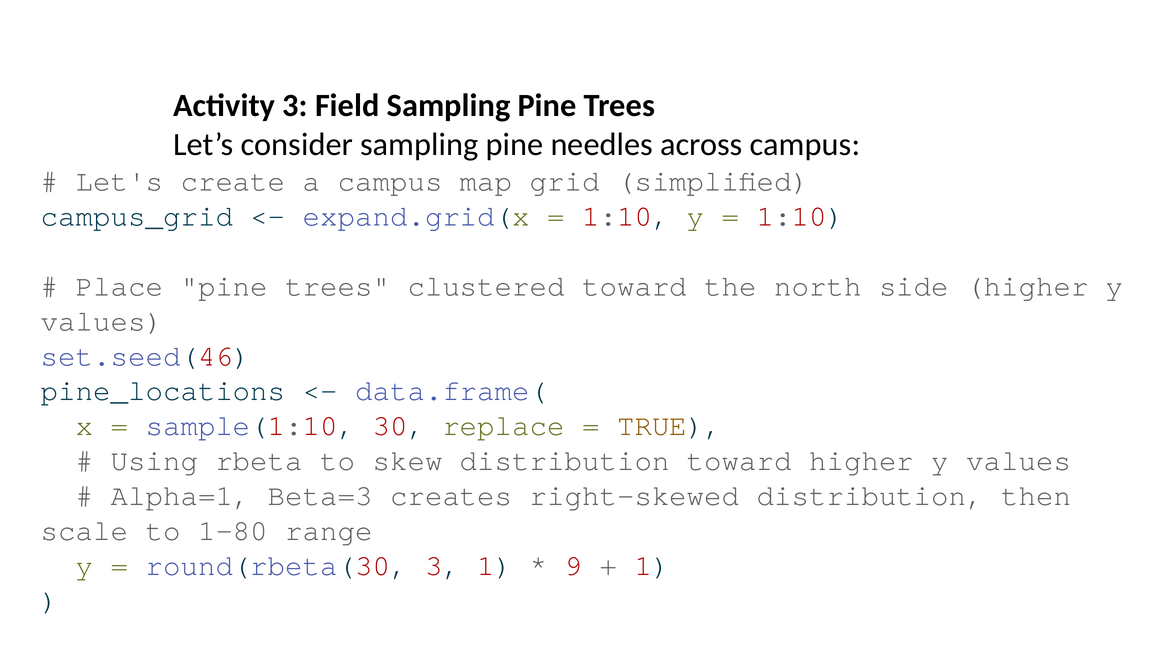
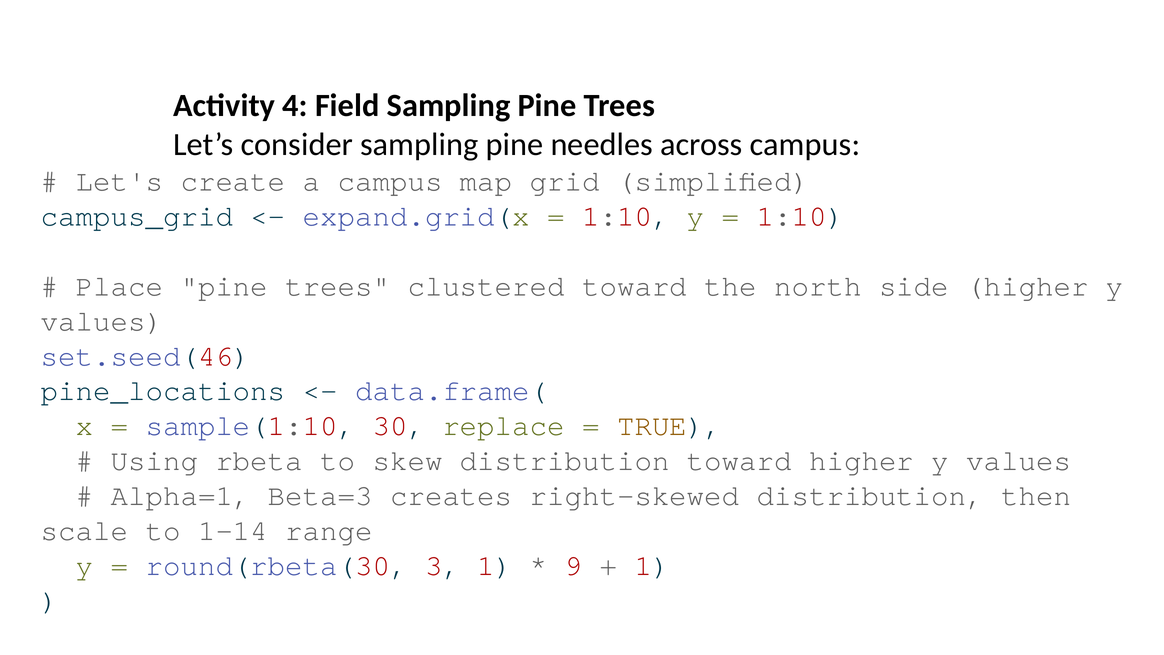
Activity 3: 3 -> 4
1-80: 1-80 -> 1-14
